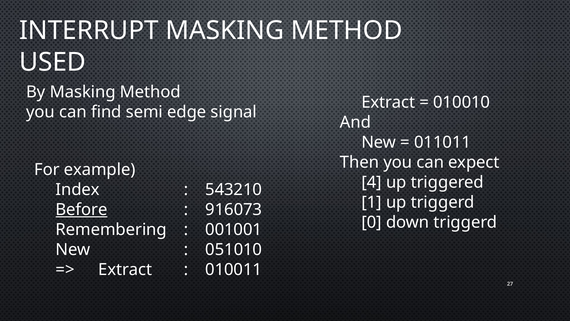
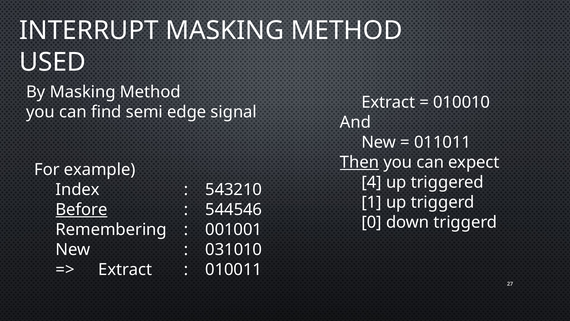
Then underline: none -> present
916073: 916073 -> 544546
051010: 051010 -> 031010
